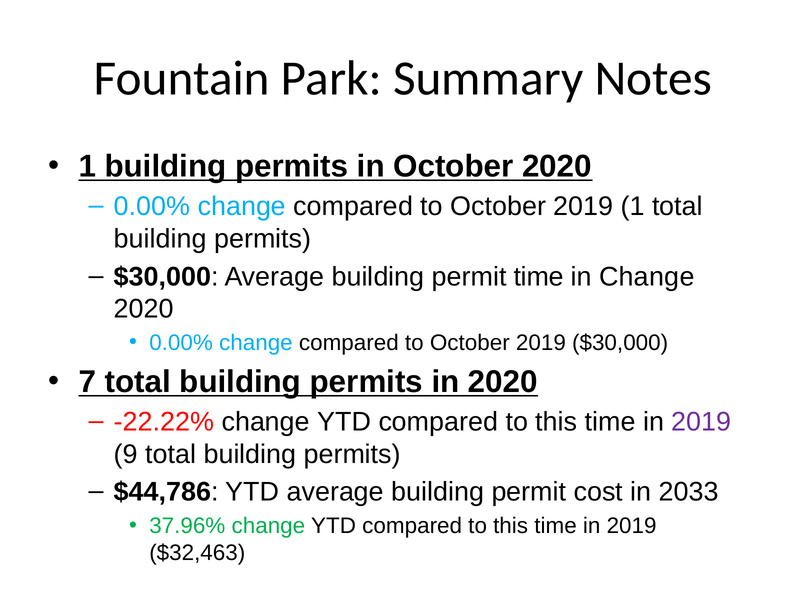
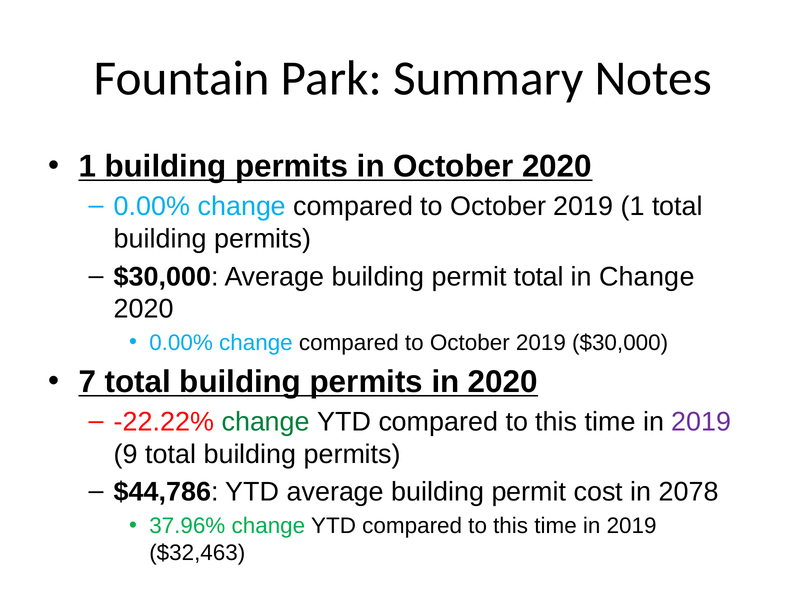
permit time: time -> total
change at (266, 422) colour: black -> green
2033: 2033 -> 2078
